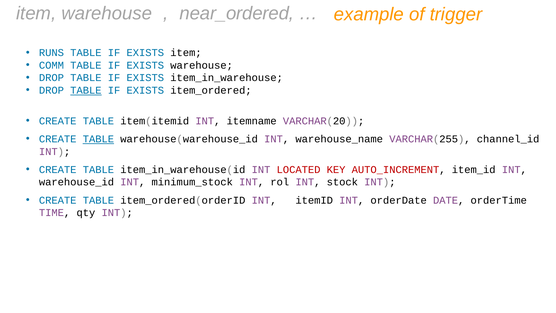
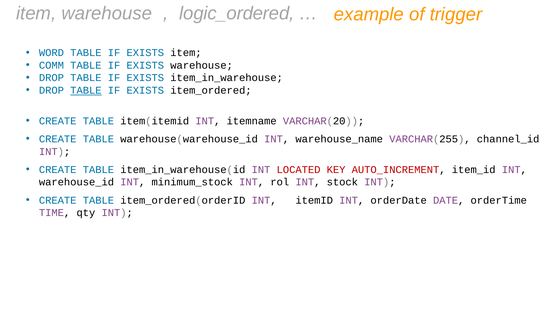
near_ordered: near_ordered -> logic_ordered
RUNS: RUNS -> WORD
TABLE at (98, 139) underline: present -> none
